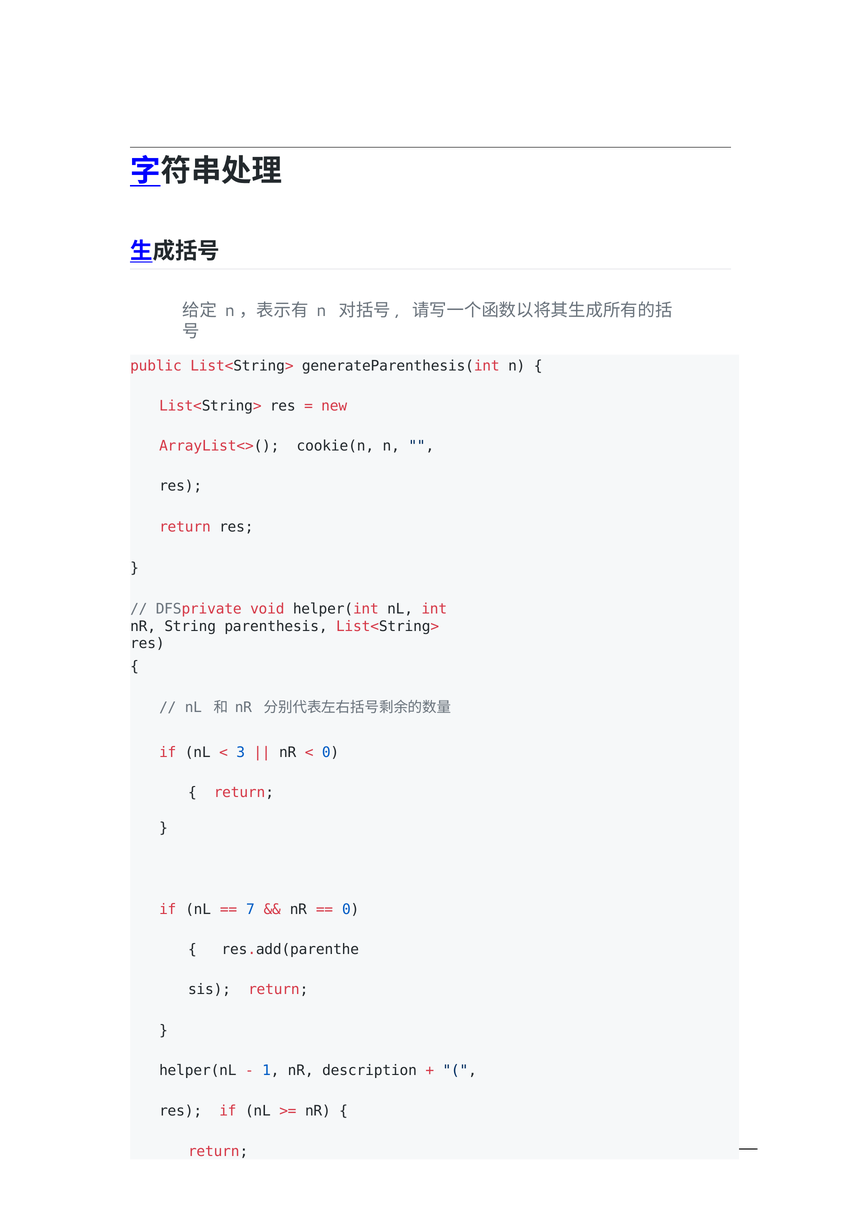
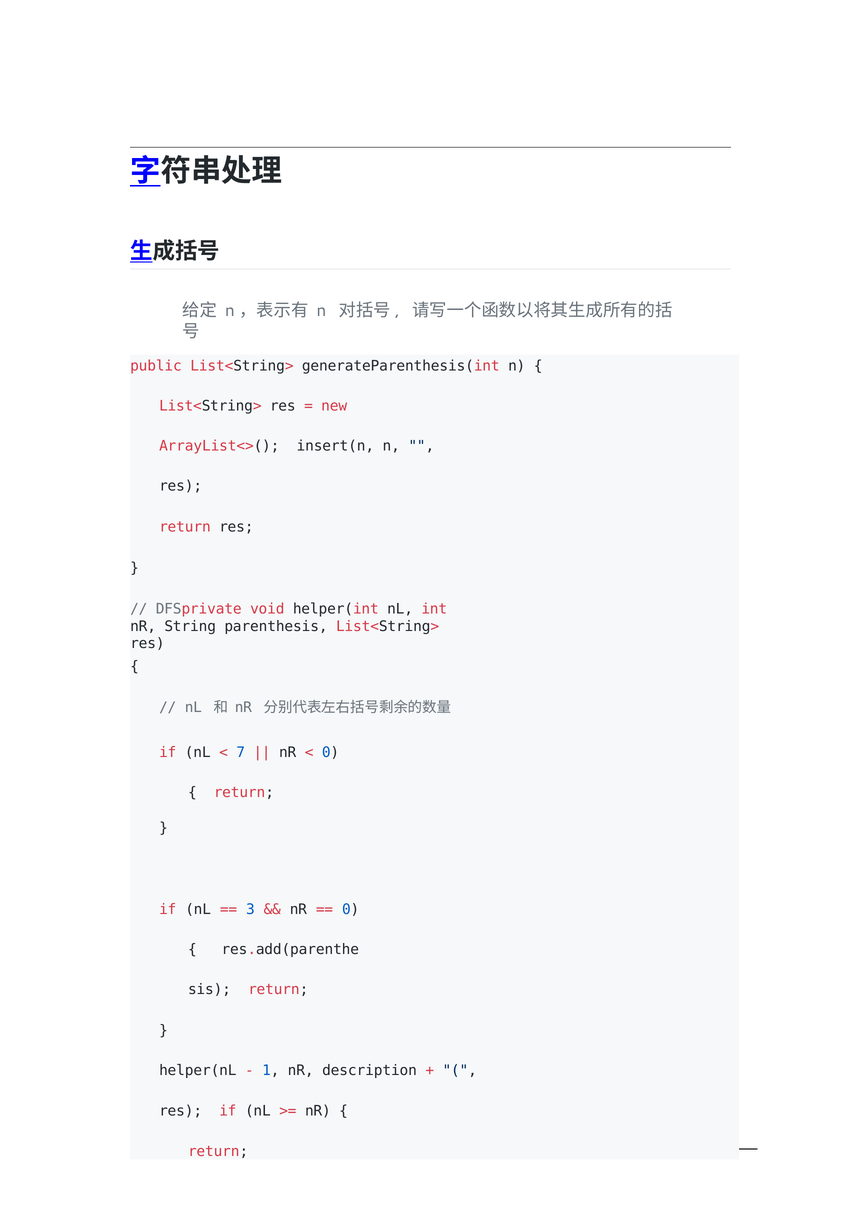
cookie(n: cookie(n -> insert(n
3: 3 -> 7
7: 7 -> 3
